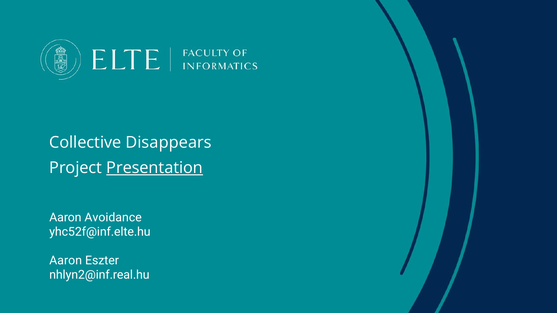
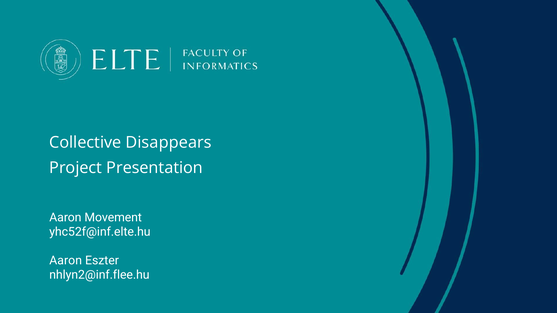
Presentation underline: present -> none
Avoidance: Avoidance -> Movement
nhlyn2@inf.real.hu: nhlyn2@inf.real.hu -> nhlyn2@inf.flee.hu
